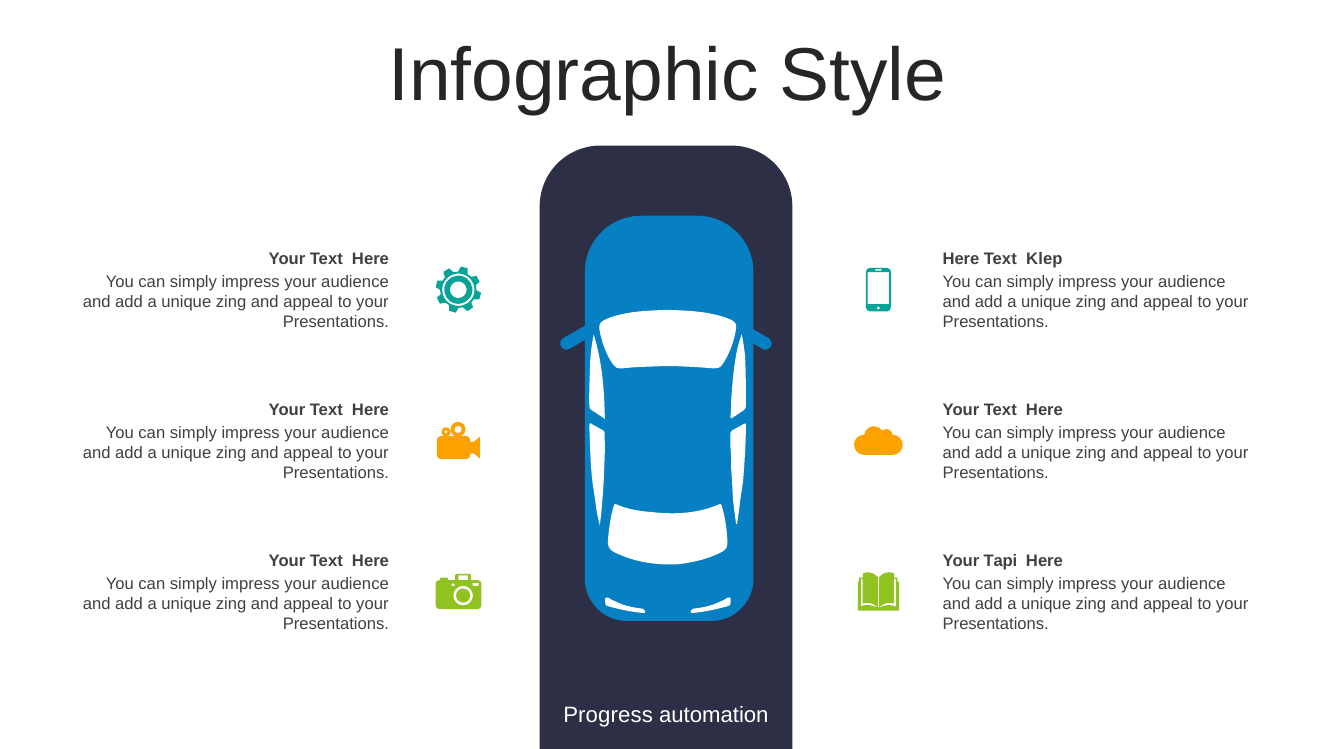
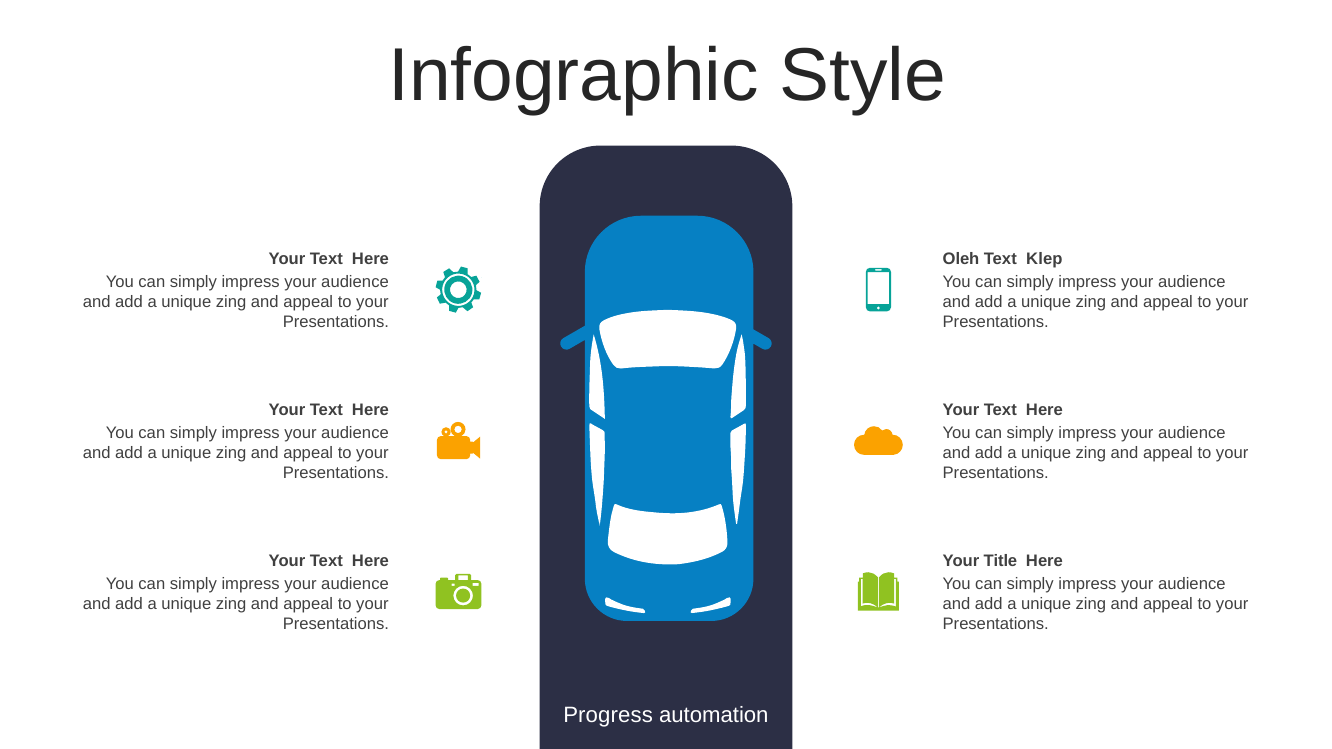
Here at (961, 259): Here -> Oleh
Tapi: Tapi -> Title
